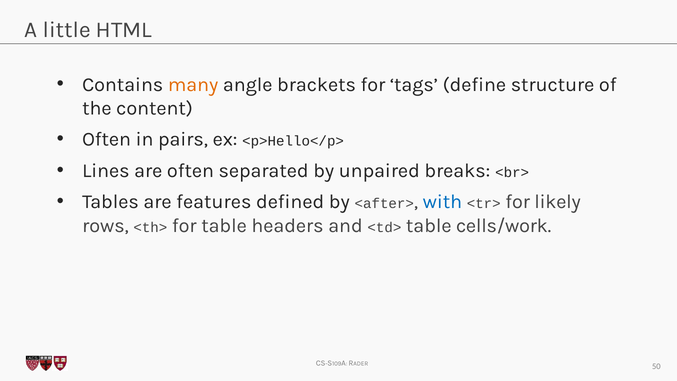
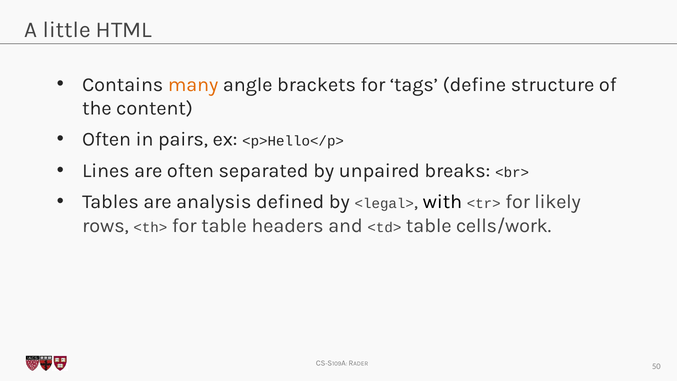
features: features -> analysis
<after>: <after> -> <legal>
with colour: blue -> black
